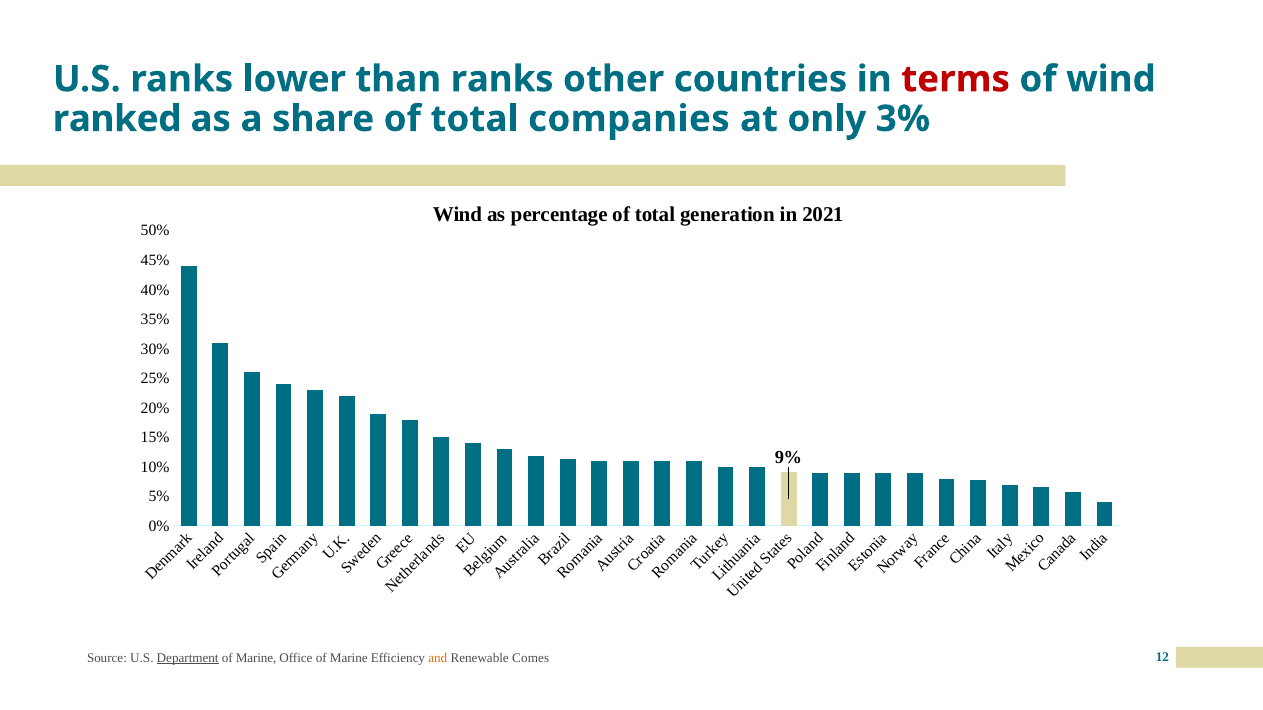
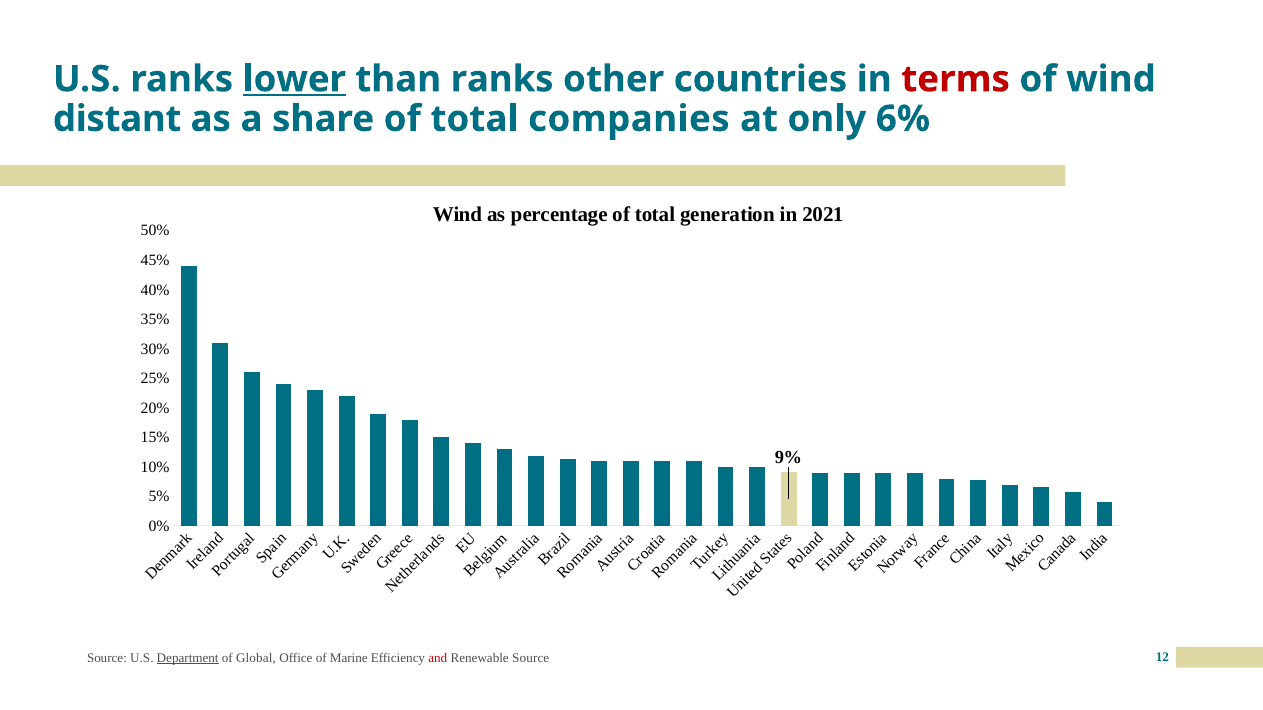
lower underline: none -> present
ranked: ranked -> distant
3%: 3% -> 6%
Marine at (256, 659): Marine -> Global
and colour: orange -> red
Renewable Comes: Comes -> Source
